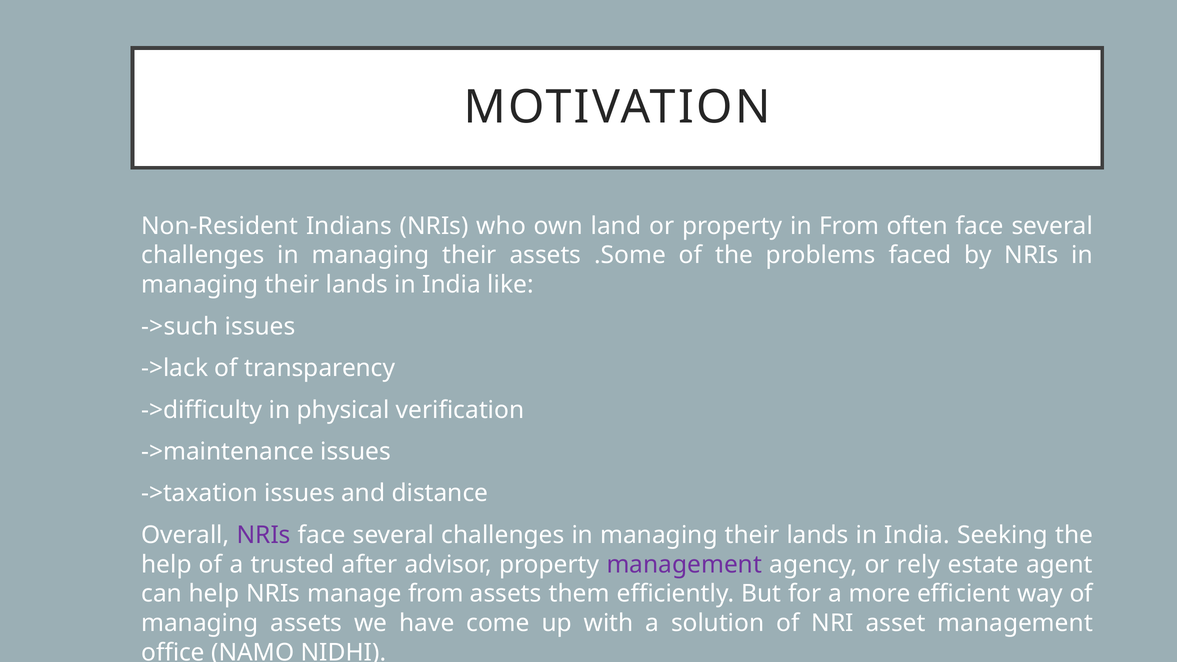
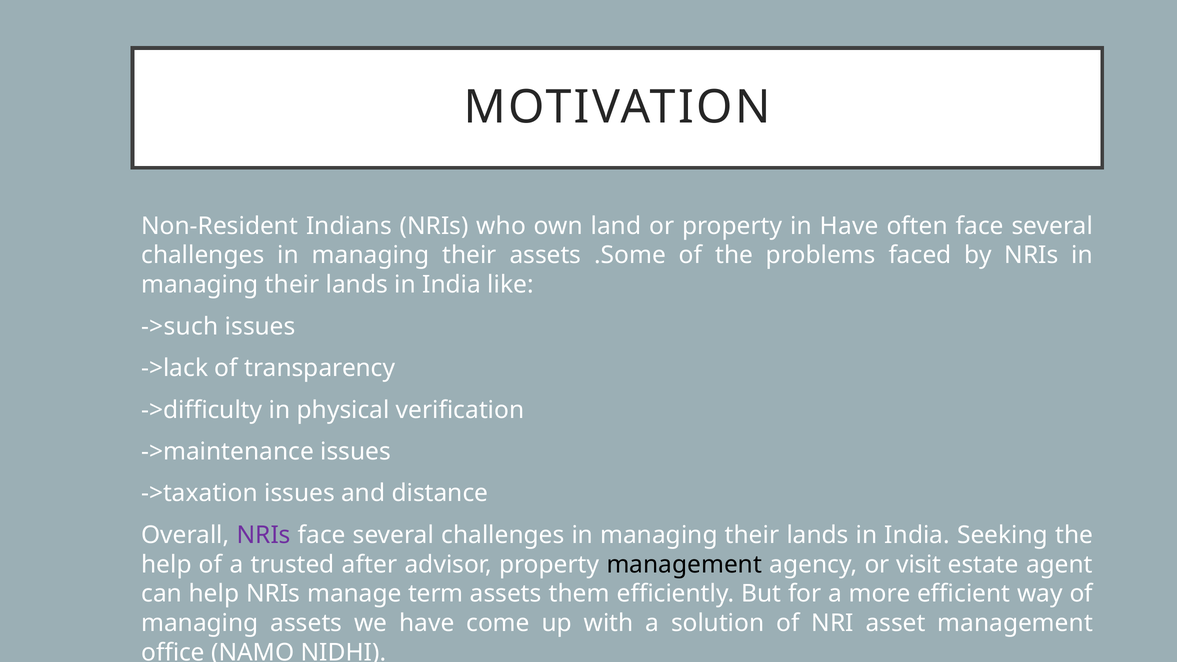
in From: From -> Have
management at (684, 565) colour: purple -> black
rely: rely -> visit
manage from: from -> term
